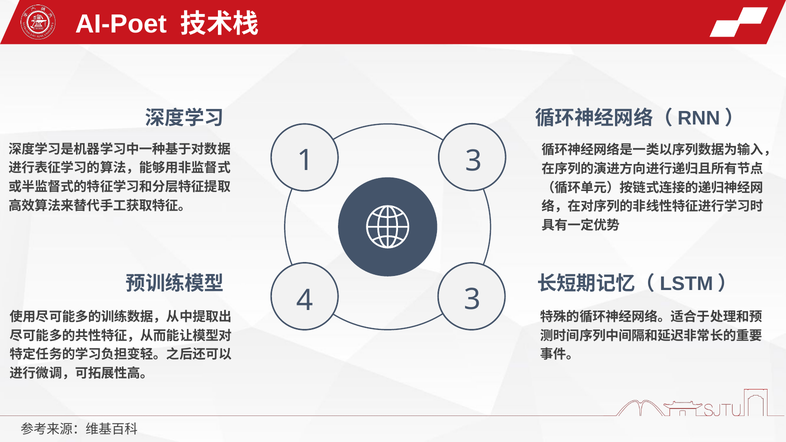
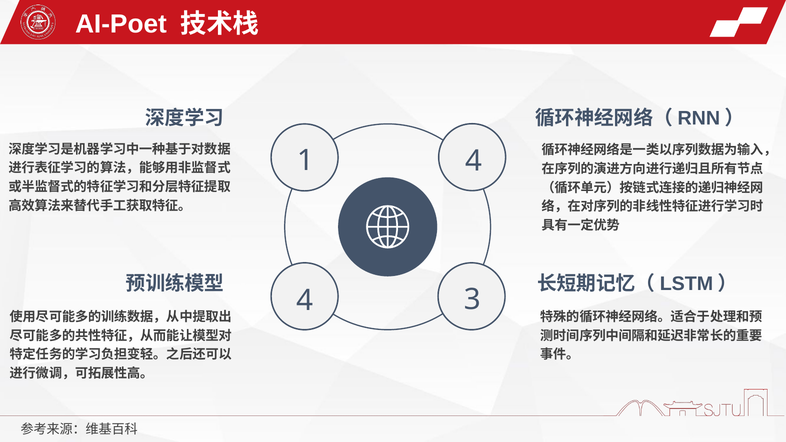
1 3: 3 -> 4
